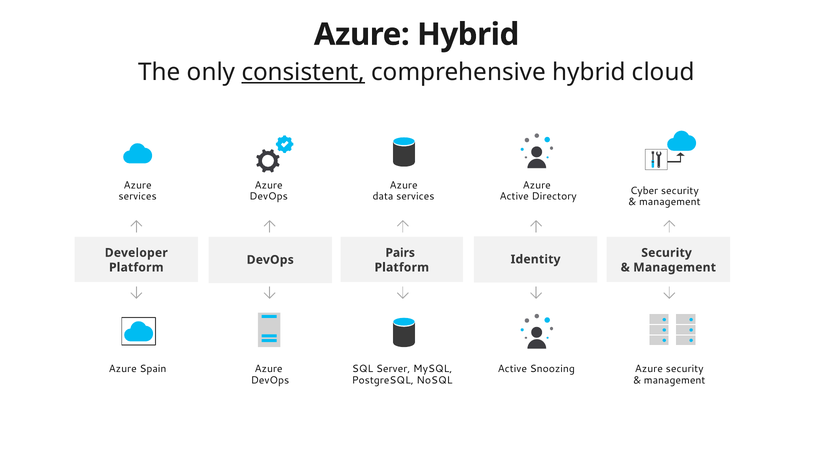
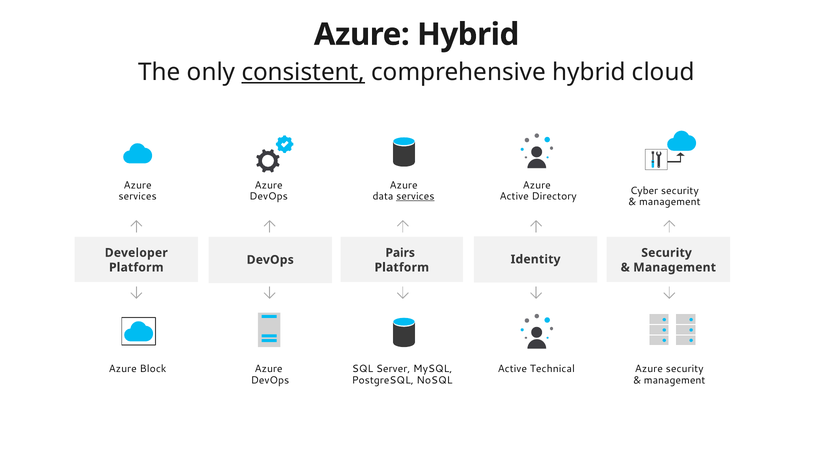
services at (415, 196) underline: none -> present
Spain: Spain -> Block
Snoozing: Snoozing -> Technical
